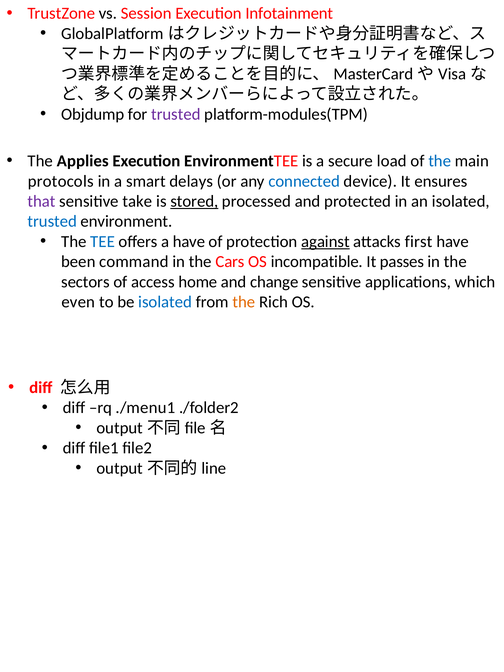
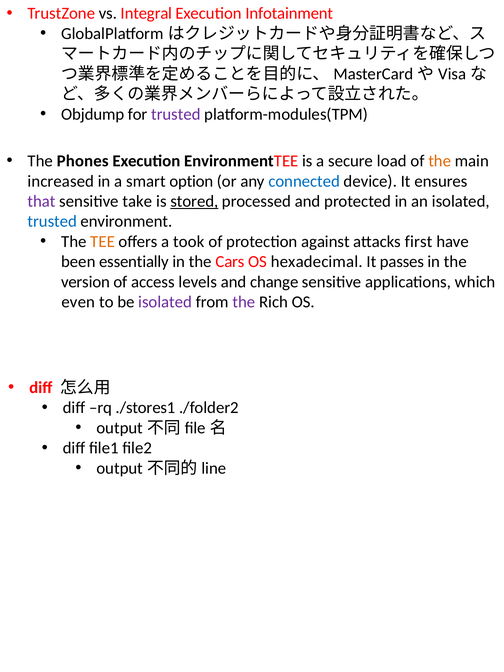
Session: Session -> Integral
Applies: Applies -> Phones
the at (440, 161) colour: blue -> orange
protocols: protocols -> increased
delays: delays -> option
TEE colour: blue -> orange
a have: have -> took
against underline: present -> none
command: command -> essentially
incompatible: incompatible -> hexadecimal
sectors: sectors -> version
home: home -> levels
isolated at (165, 302) colour: blue -> purple
the at (244, 302) colour: orange -> purple
./menu1: ./menu1 -> ./stores1
